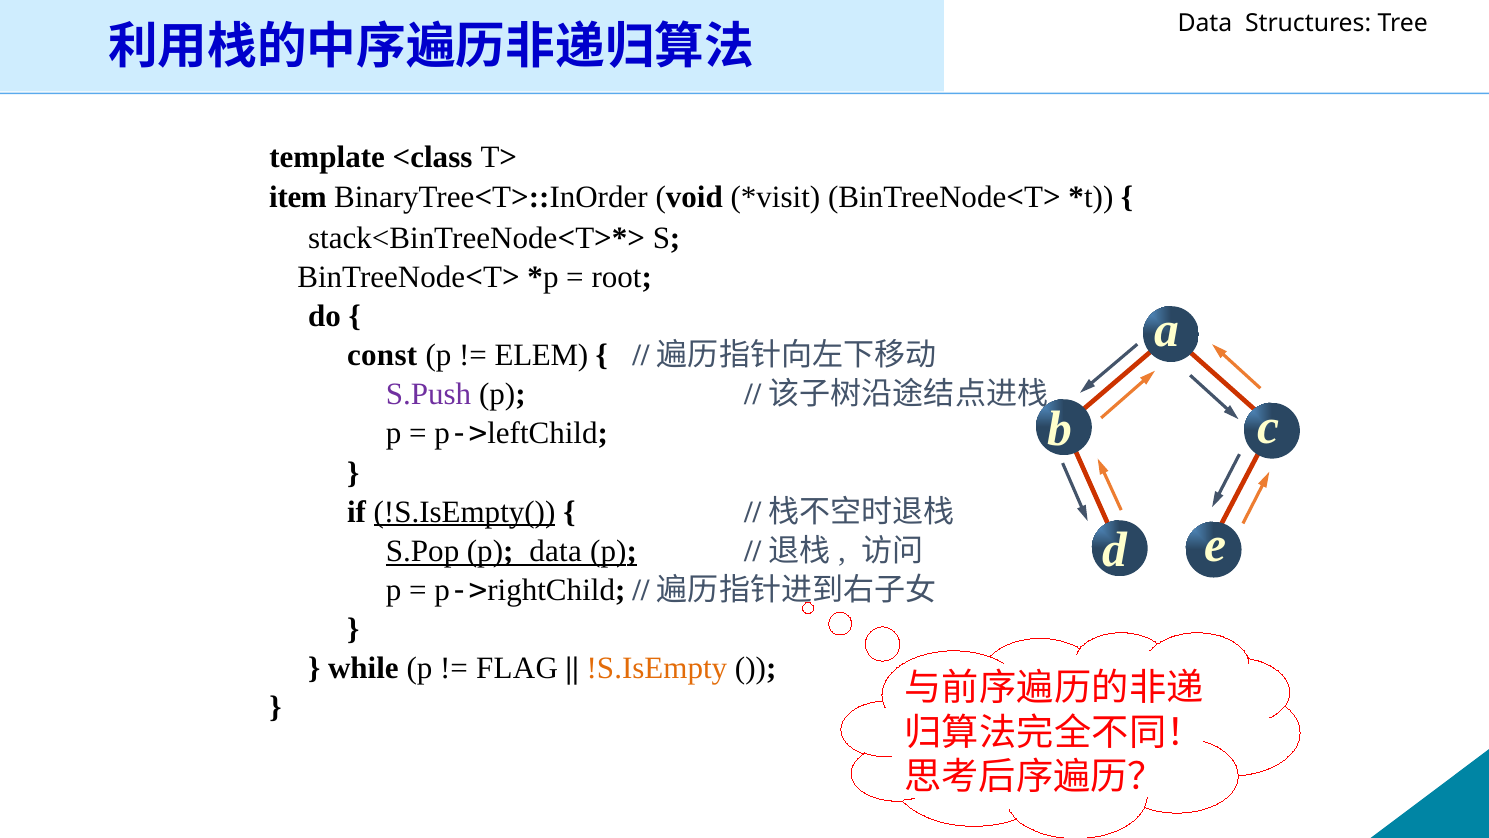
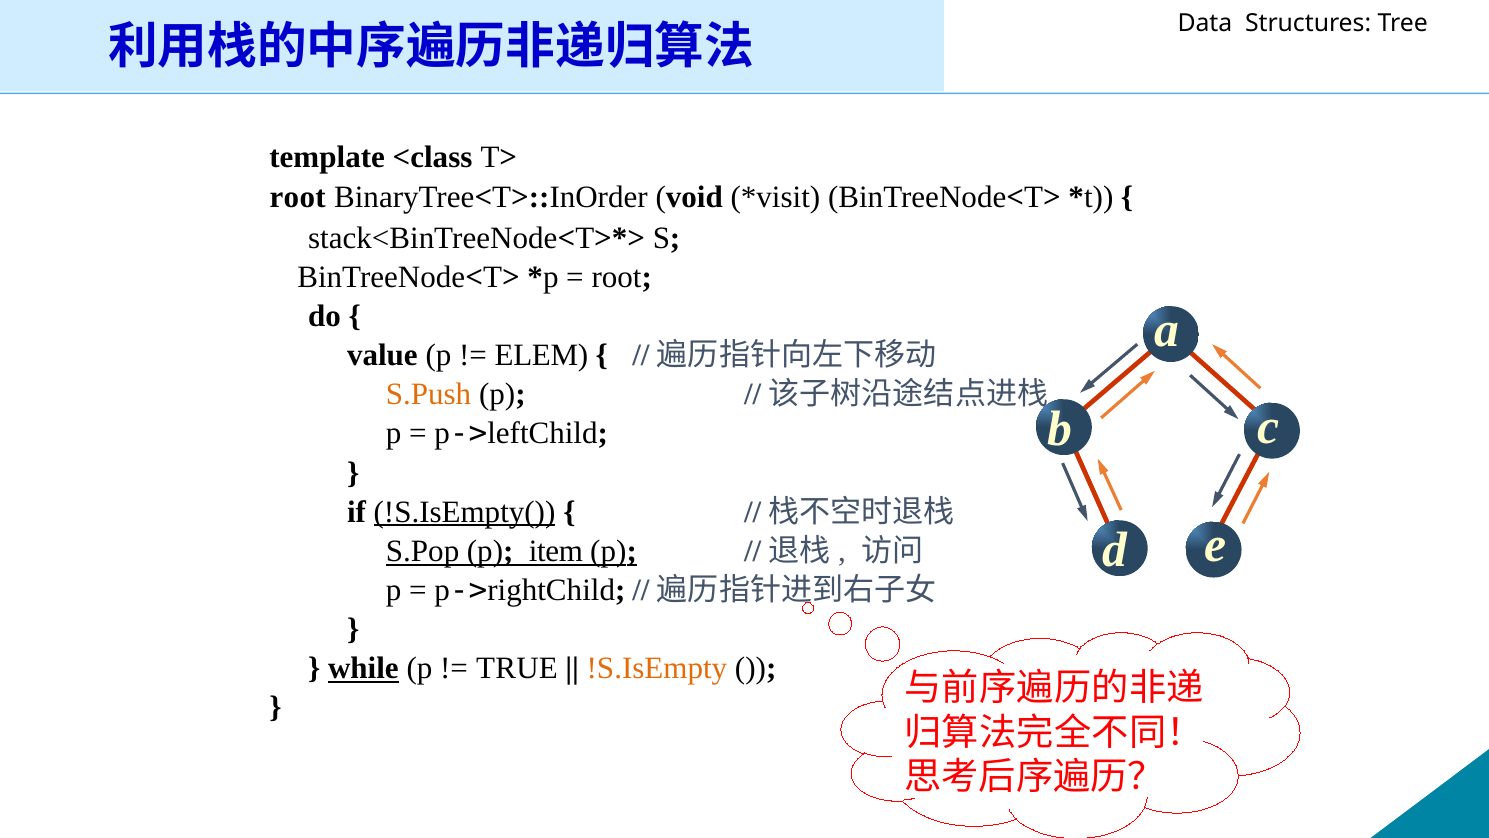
item at (298, 197): item -> root
const: const -> value
S.Push colour: purple -> orange
p data: data -> item
while underline: none -> present
FLAG: FLAG -> TRUE
